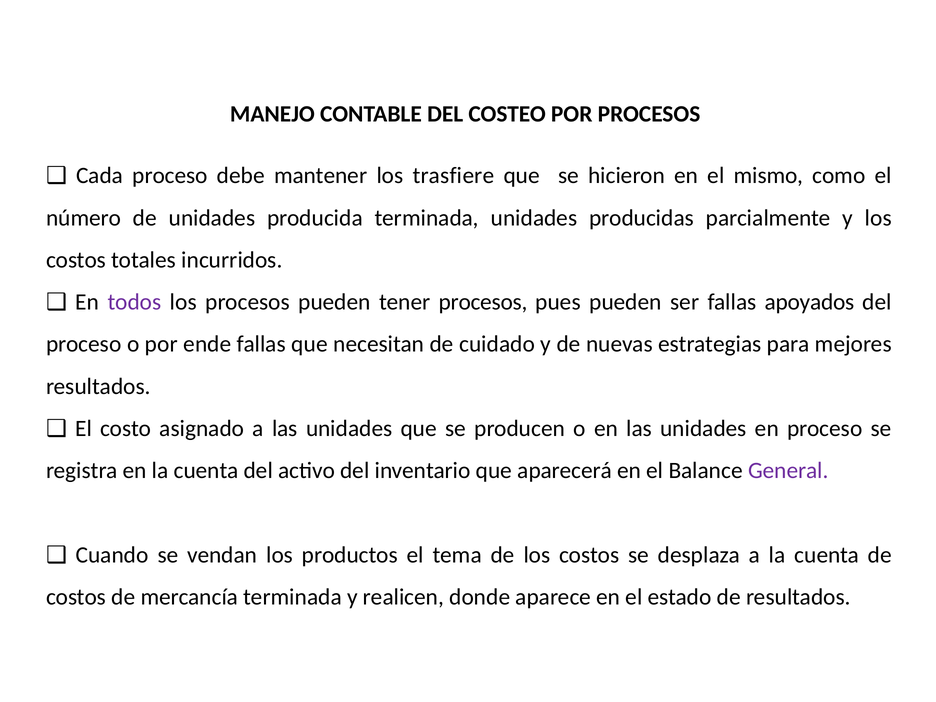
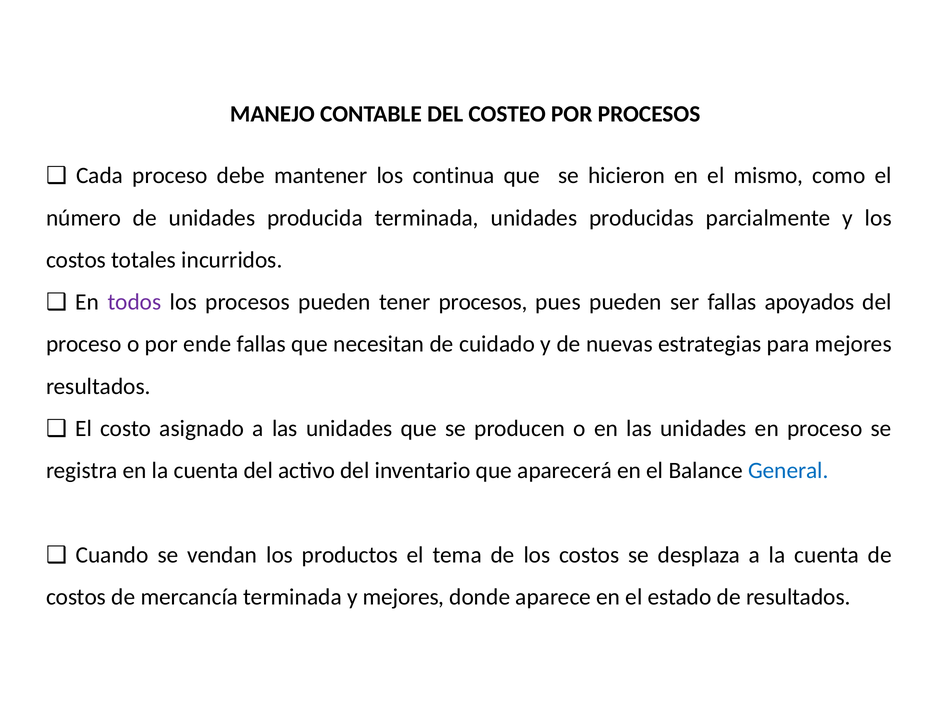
trasfiere: trasfiere -> continua
General colour: purple -> blue
y realicen: realicen -> mejores
